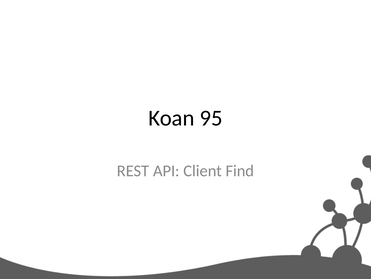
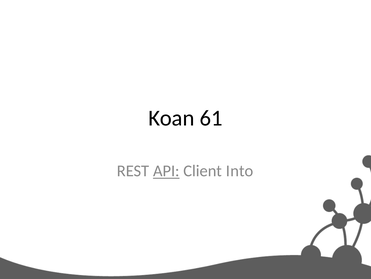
95: 95 -> 61
API underline: none -> present
Find: Find -> Into
